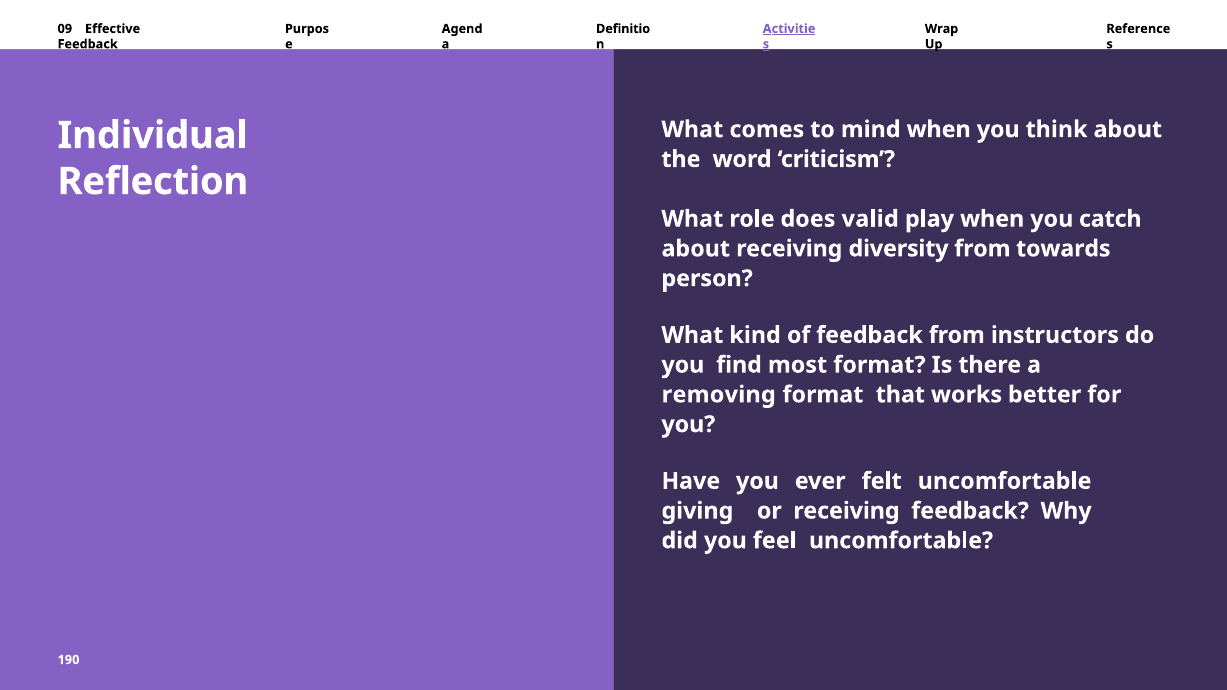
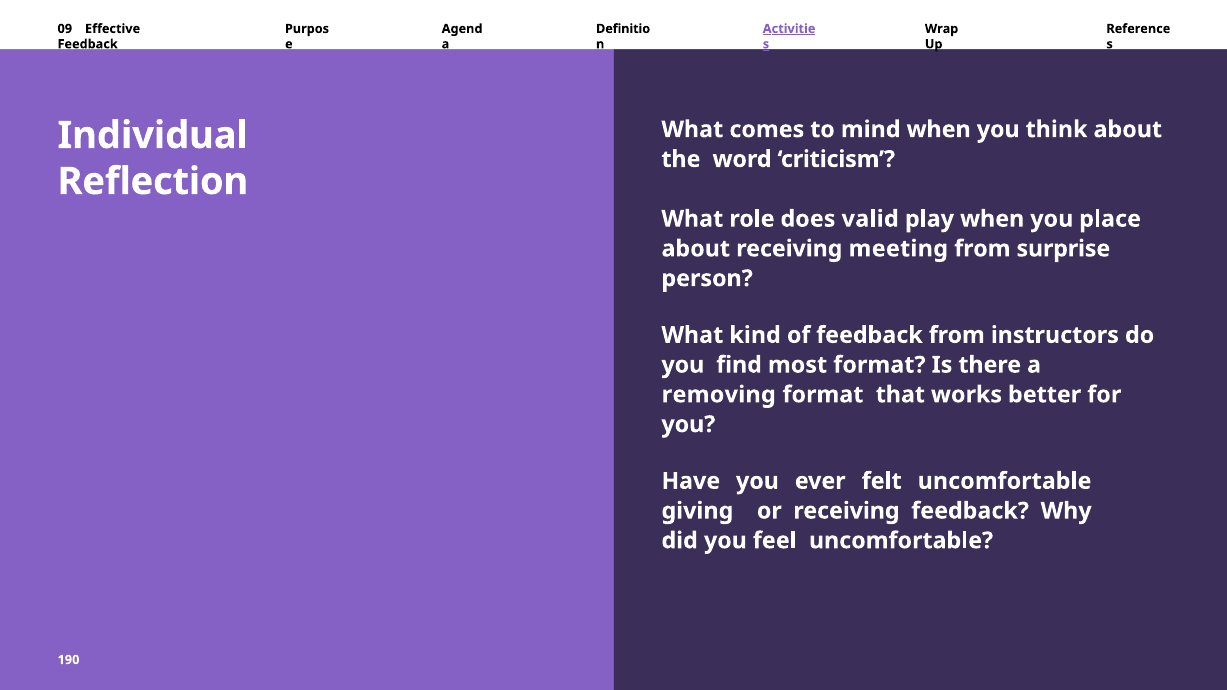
catch: catch -> place
diversity: diversity -> meeting
towards: towards -> surprise
